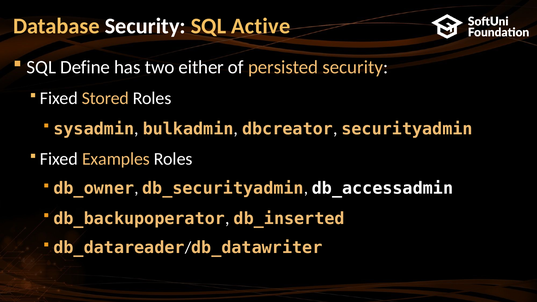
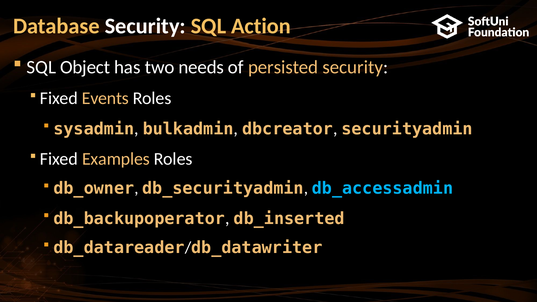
Active: Active -> Action
Define: Define -> Object
either: either -> needs
Stored: Stored -> Events
db_accessadmin colour: white -> light blue
